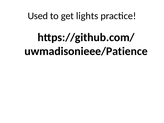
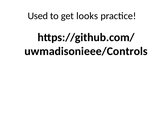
lights: lights -> looks
uwmadisonieee/Patience: uwmadisonieee/Patience -> uwmadisonieee/Controls
